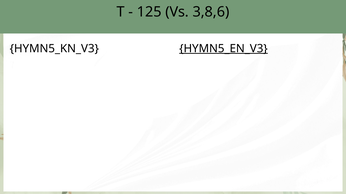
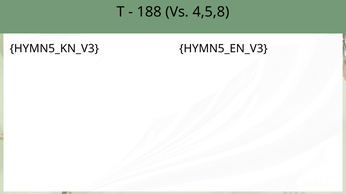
125: 125 -> 188
3,8,6: 3,8,6 -> 4,5,8
HYMN5_EN_V3 underline: present -> none
